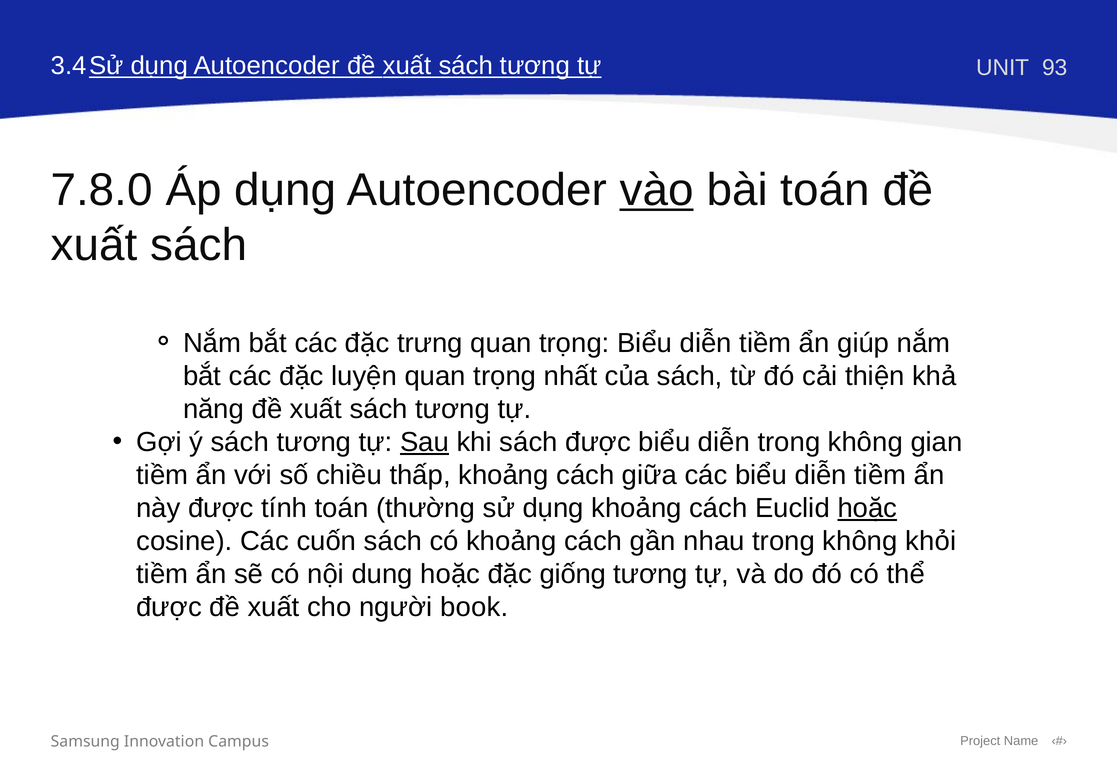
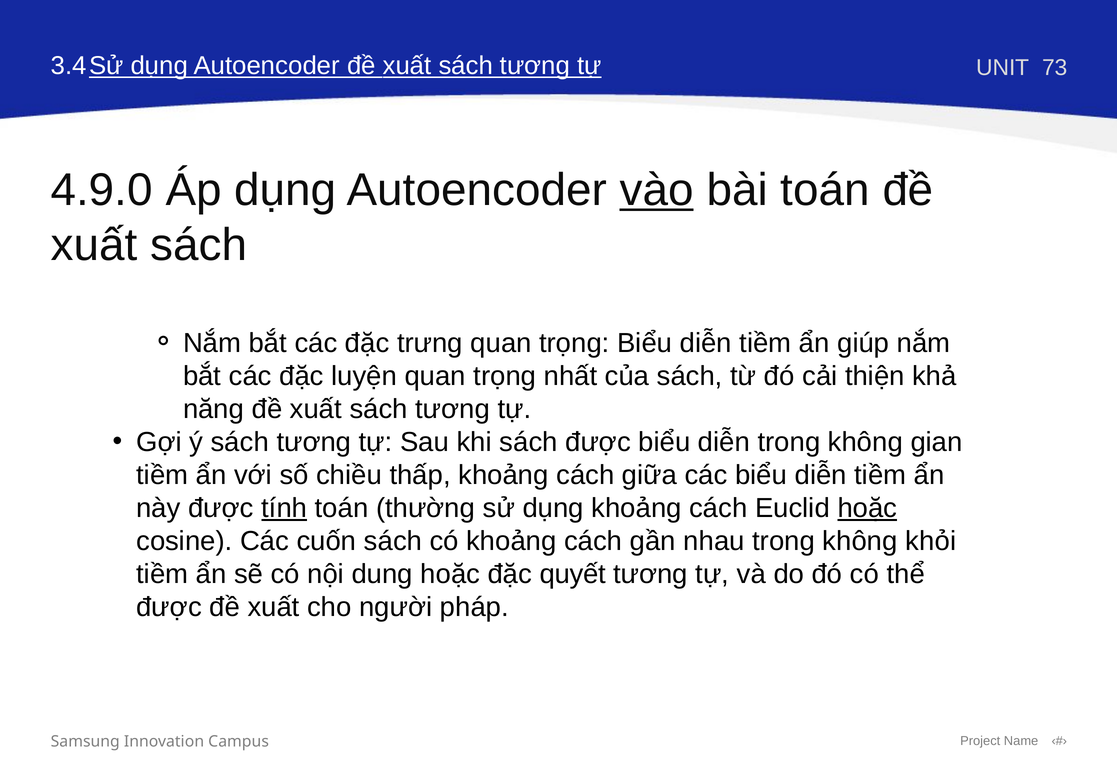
93: 93 -> 73
7.8.0: 7.8.0 -> 4.9.0
Sau underline: present -> none
tính underline: none -> present
giống: giống -> quyết
book: book -> pháp
